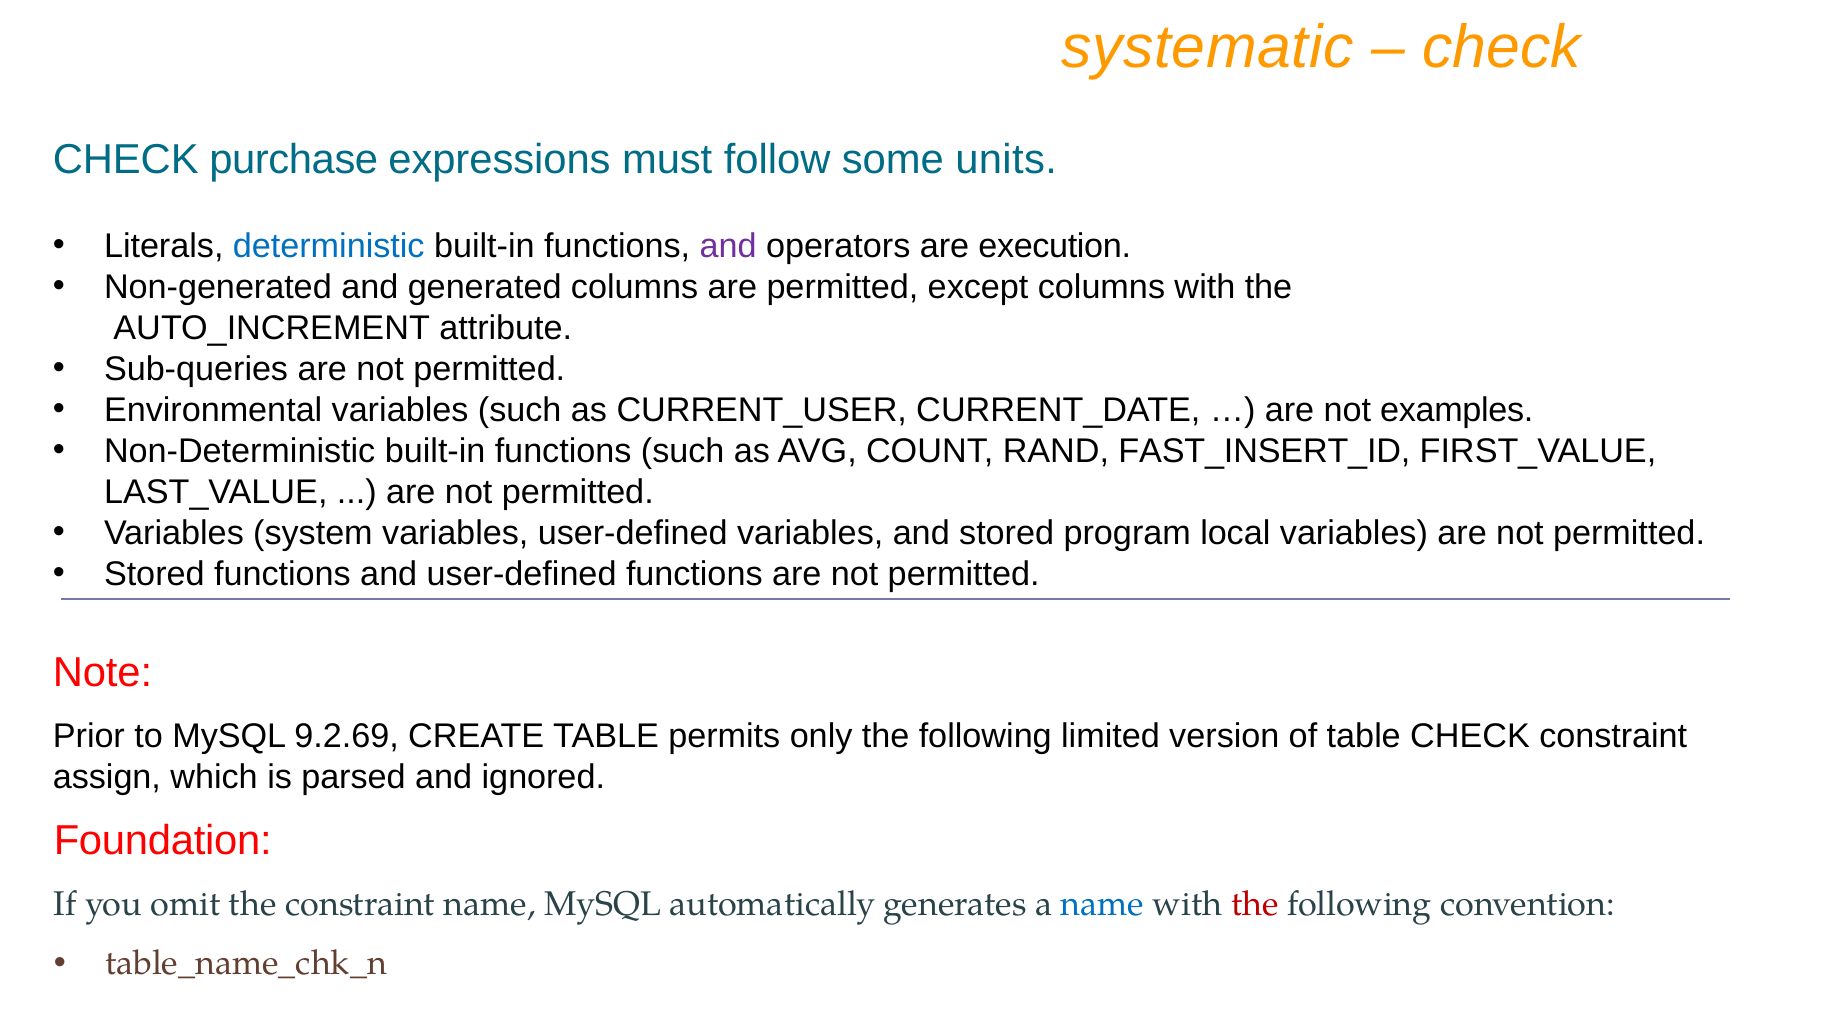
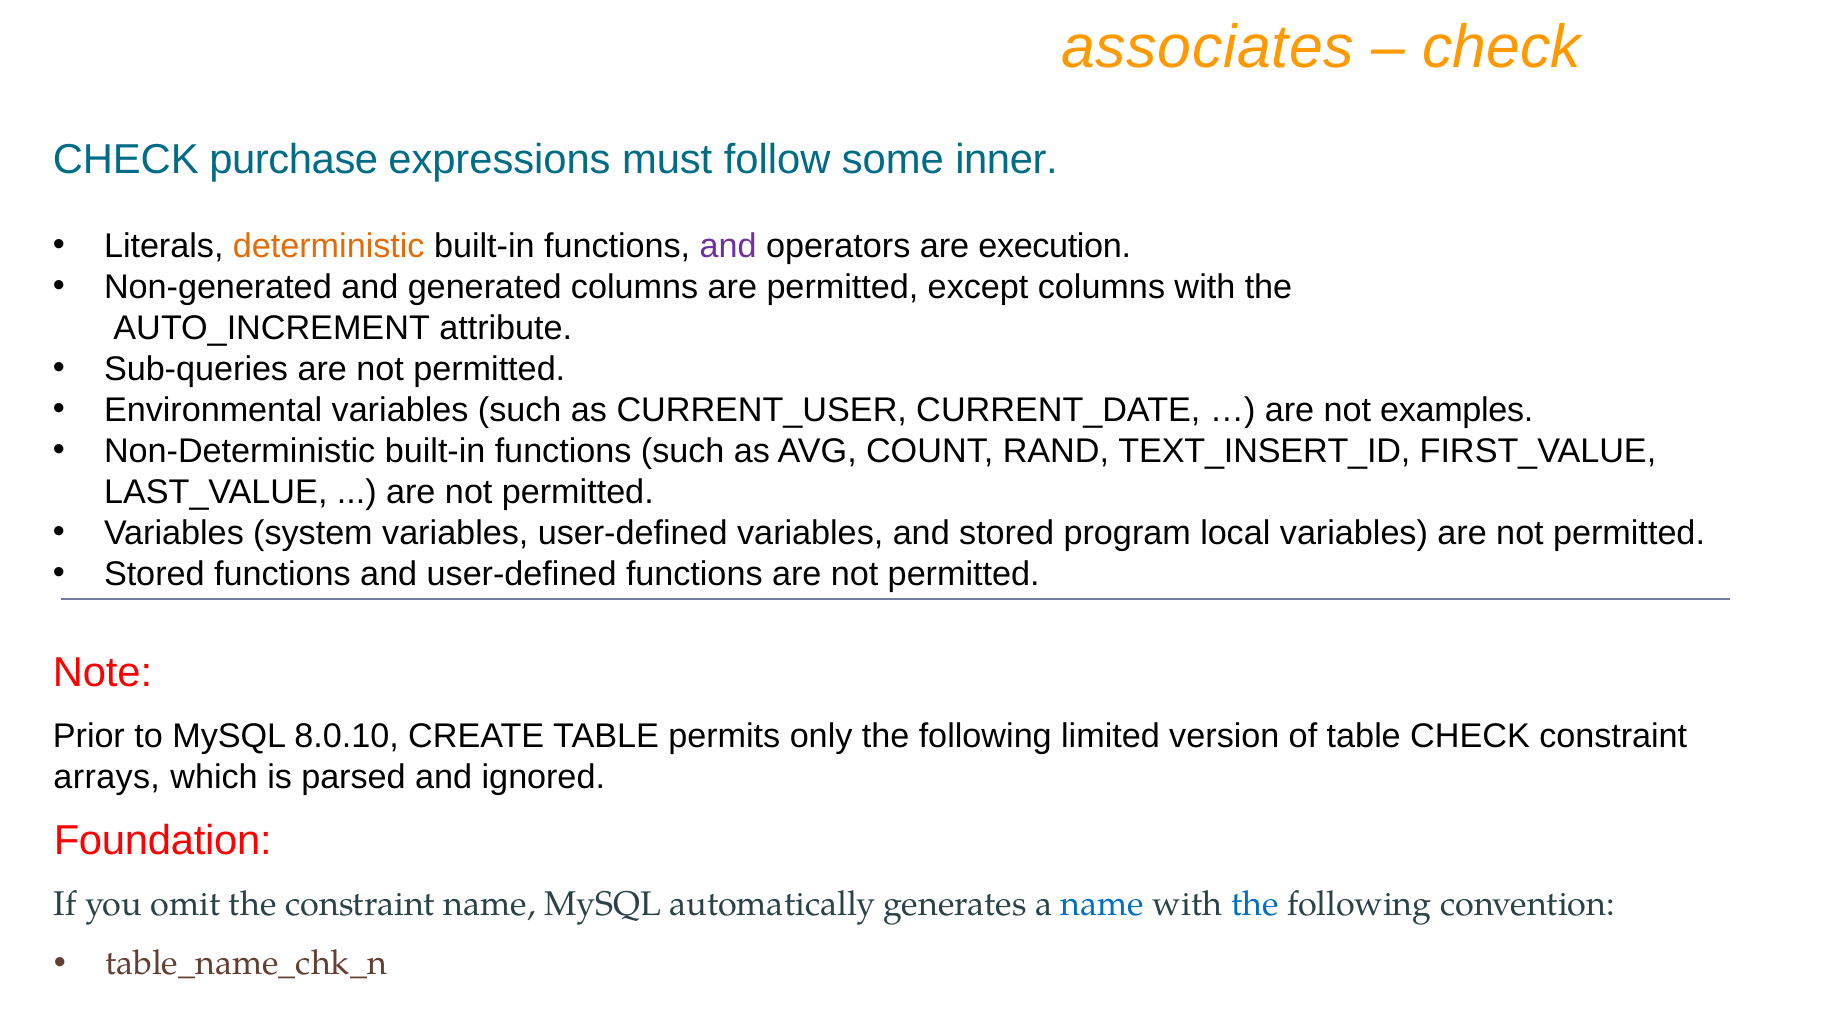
systematic: systematic -> associates
units: units -> inner
deterministic colour: blue -> orange
FAST_INSERT_ID: FAST_INSERT_ID -> TEXT_INSERT_ID
9.2.69: 9.2.69 -> 8.0.10
assign: assign -> arrays
the at (1255, 904) colour: red -> blue
